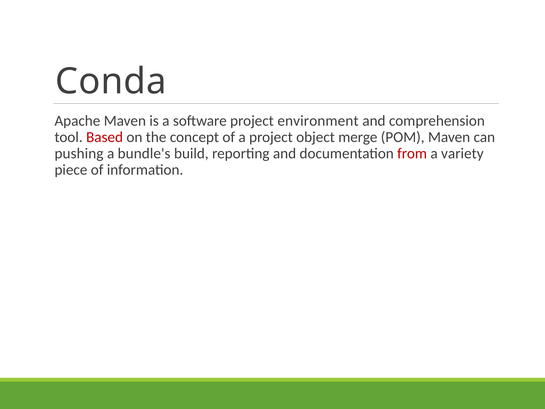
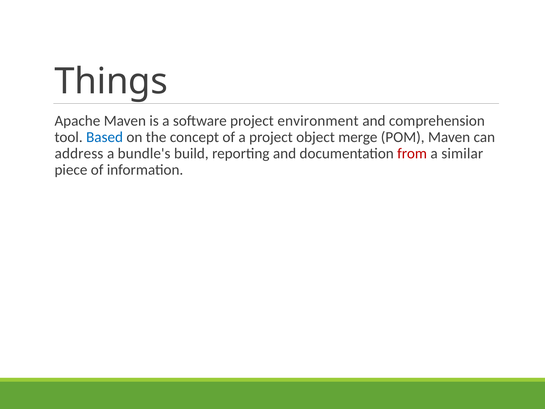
Conda: Conda -> Things
Based colour: red -> blue
pushing: pushing -> address
variety: variety -> similar
